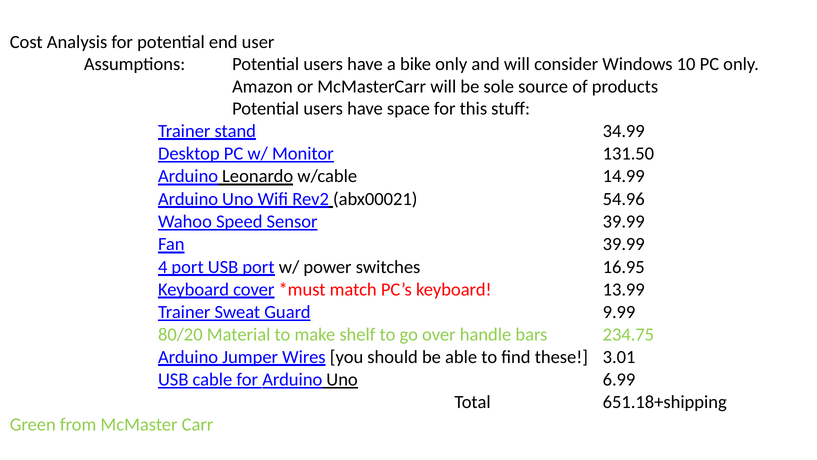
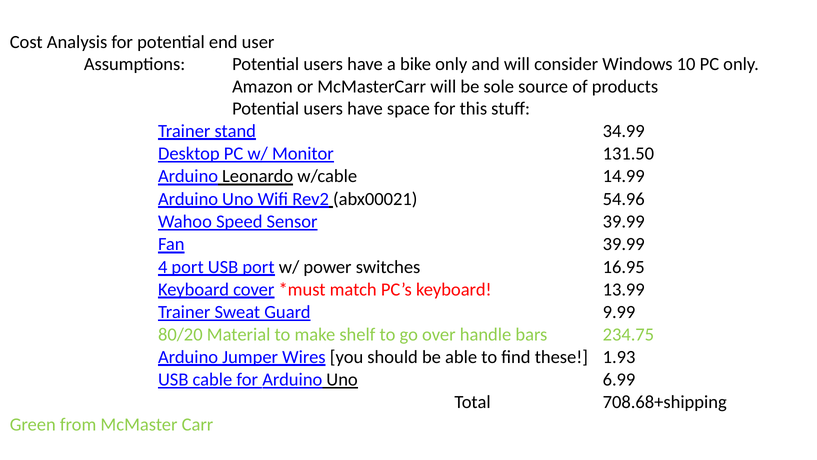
3.01: 3.01 -> 1.93
651.18+shipping: 651.18+shipping -> 708.68+shipping
